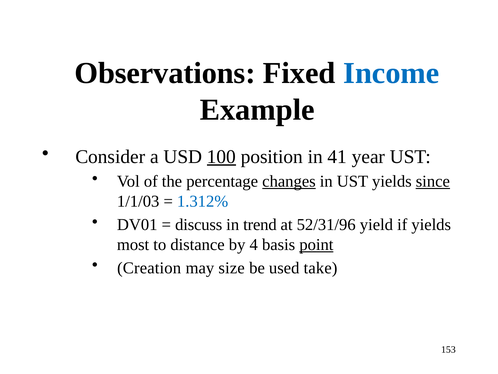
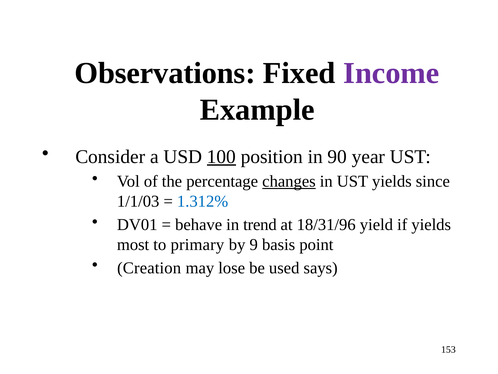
Income colour: blue -> purple
41: 41 -> 90
since underline: present -> none
discuss: discuss -> behave
52/31/96: 52/31/96 -> 18/31/96
distance: distance -> primary
4: 4 -> 9
point underline: present -> none
size: size -> lose
take: take -> says
